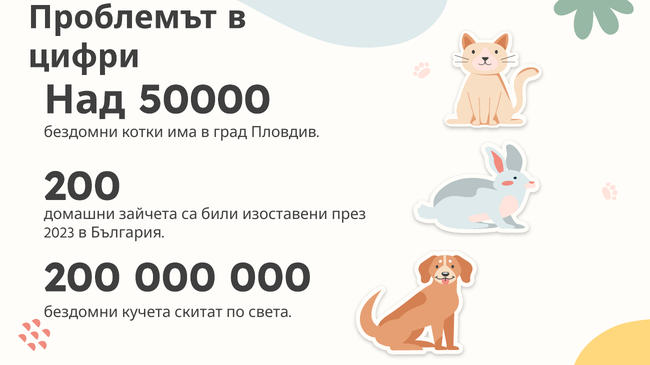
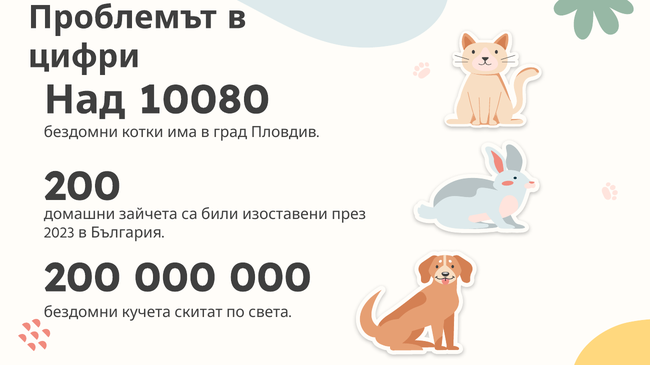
50000: 50000 -> 10080
